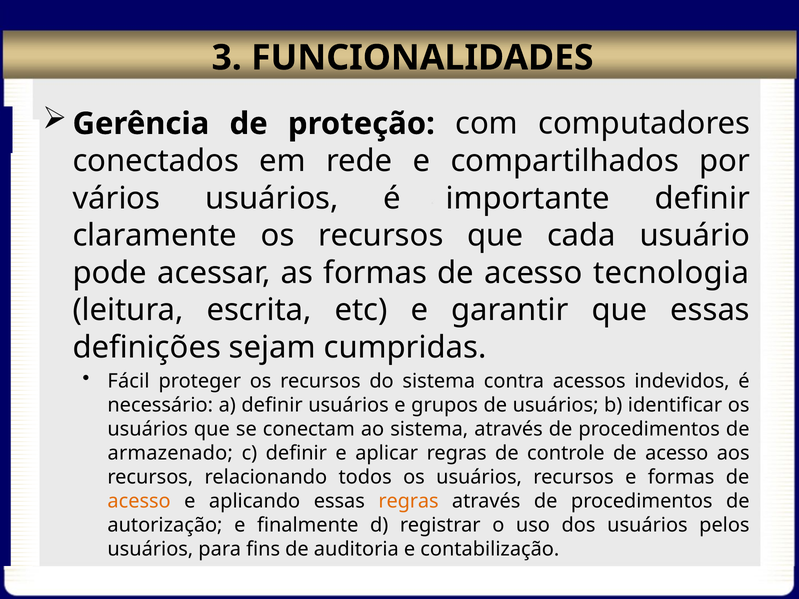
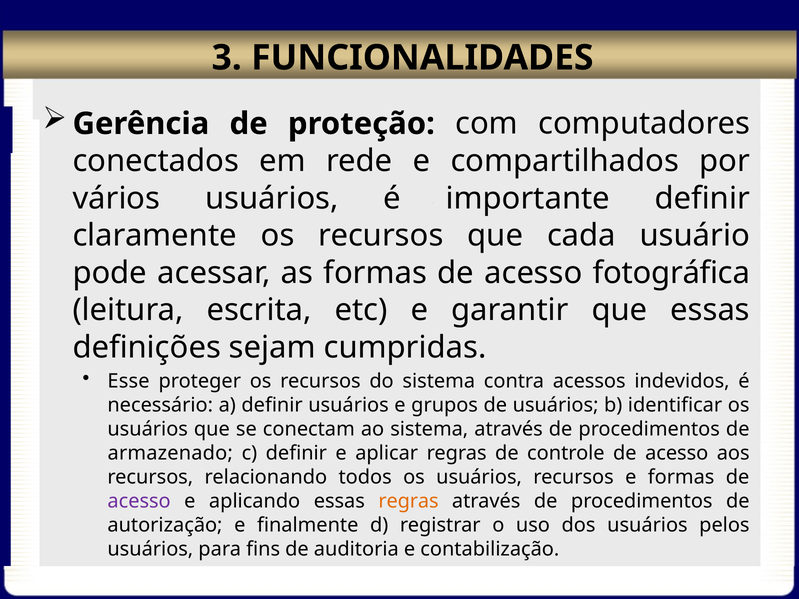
tecnologia: tecnologia -> fotográfica
Fácil: Fácil -> Esse
acesso at (139, 501) colour: orange -> purple
